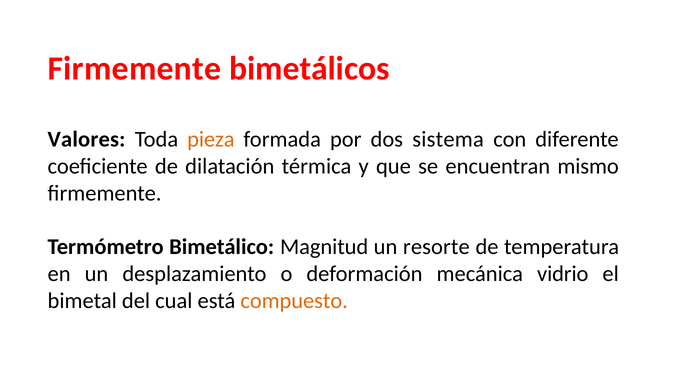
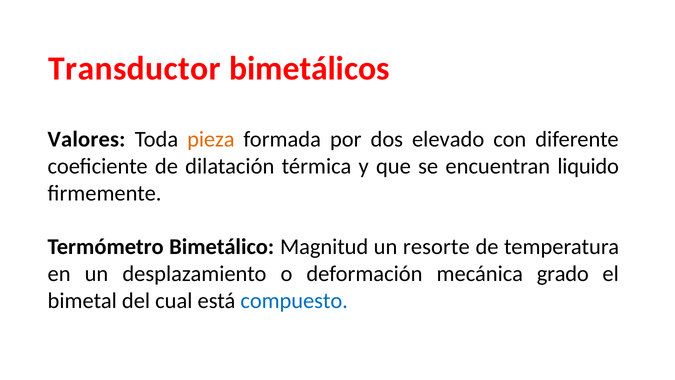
Firmemente at (134, 69): Firmemente -> Transductor
sistema: sistema -> elevado
mismo: mismo -> liquido
vidrio: vidrio -> grado
compuesto colour: orange -> blue
